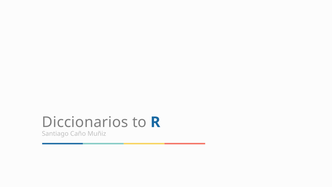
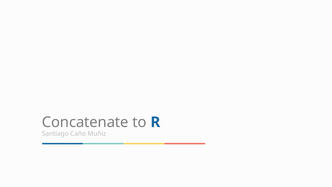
Diccionarios: Diccionarios -> Concatenate
